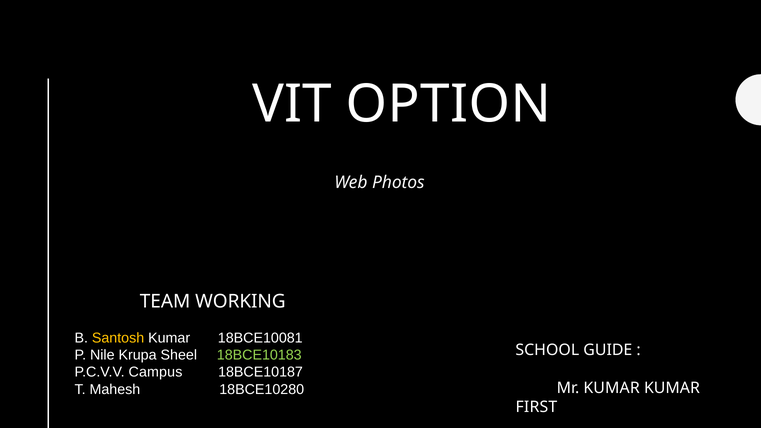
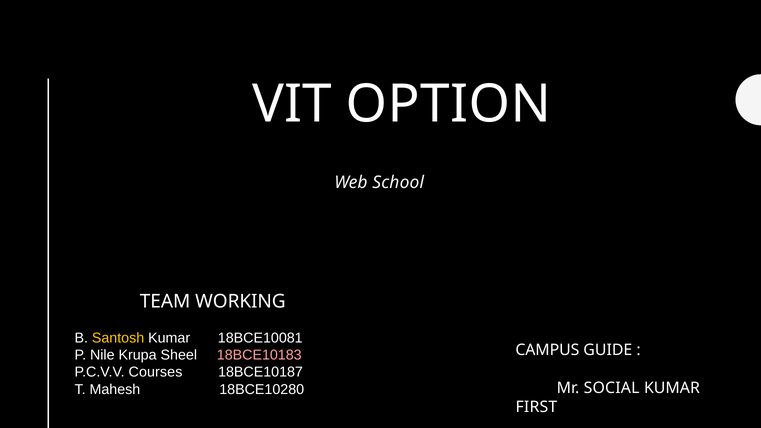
Photos: Photos -> School
SCHOOL: SCHOOL -> CAMPUS
18BCE10183 colour: light green -> pink
Campus: Campus -> Courses
Mr KUMAR: KUMAR -> SOCIAL
